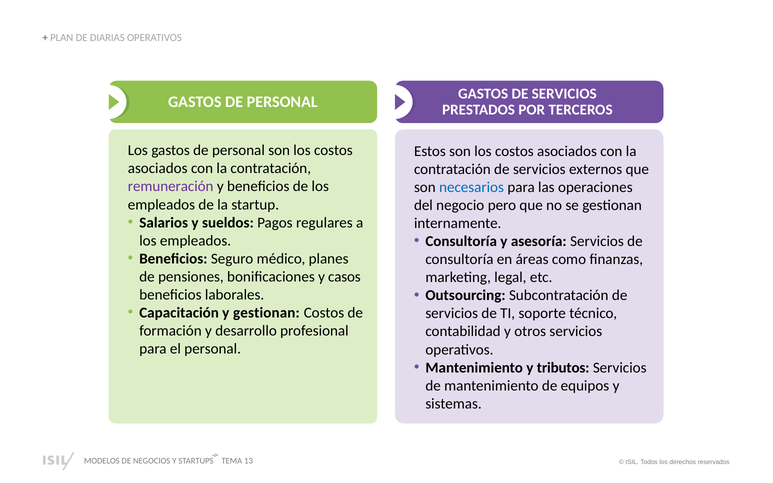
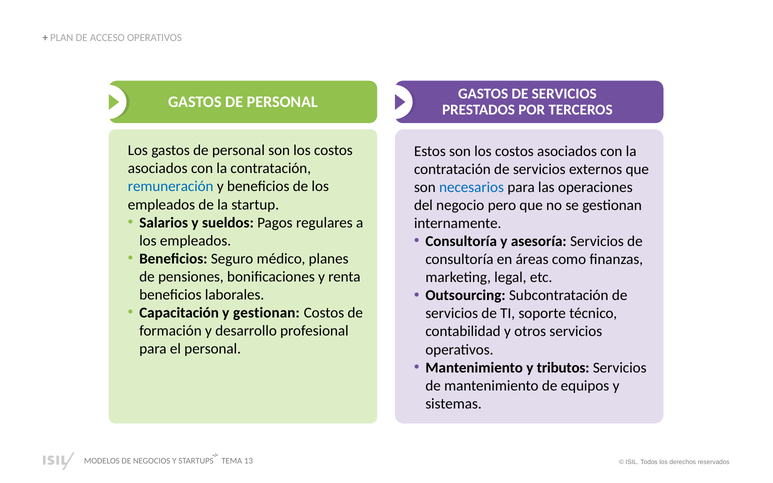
DIARIAS: DIARIAS -> ACCESO
remuneración colour: purple -> blue
casos: casos -> renta
